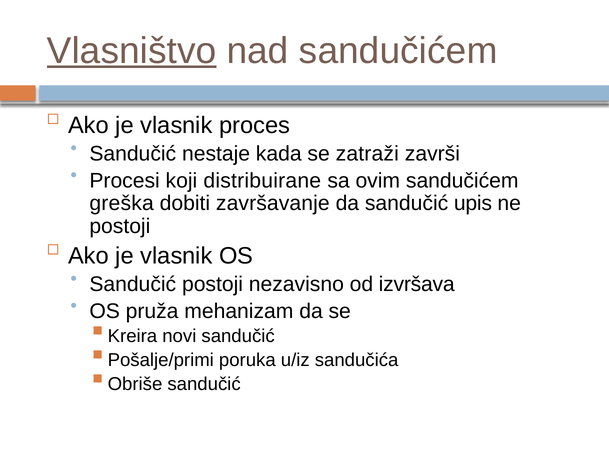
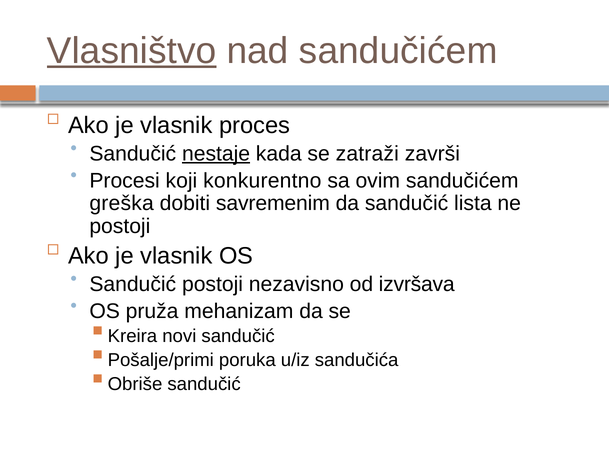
nestaje underline: none -> present
distribuirane: distribuirane -> konkurentno
završavanje: završavanje -> savremenim
upis: upis -> lista
